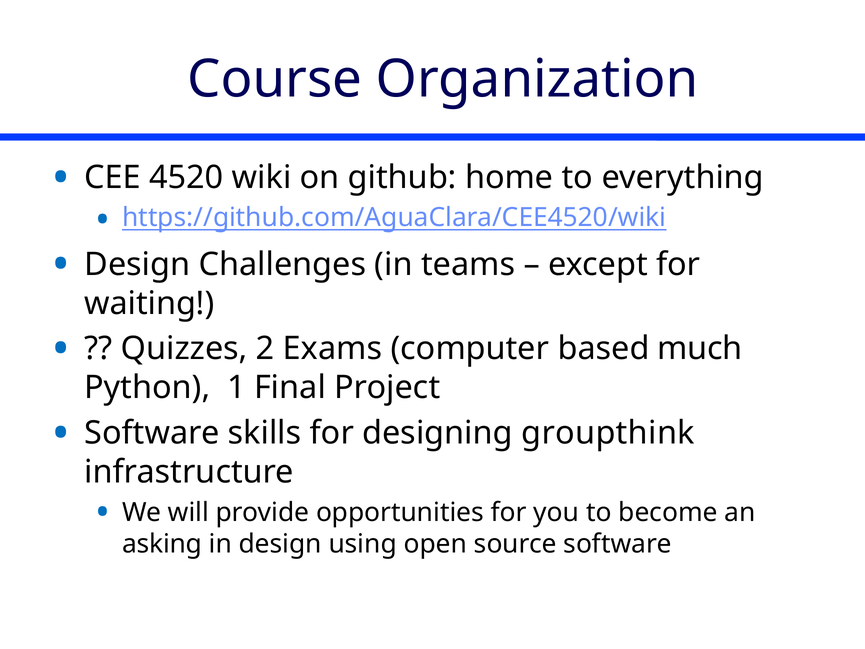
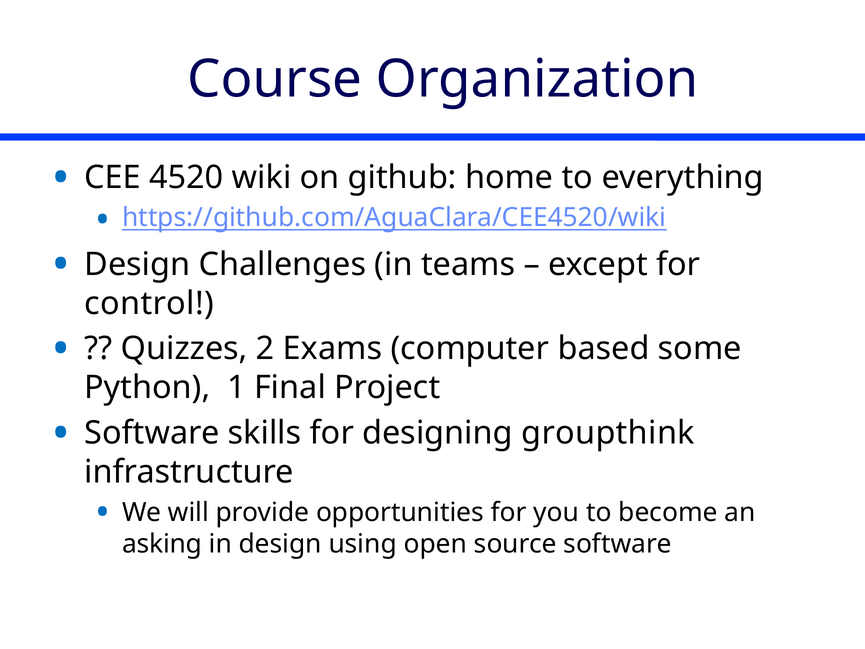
waiting: waiting -> control
much: much -> some
